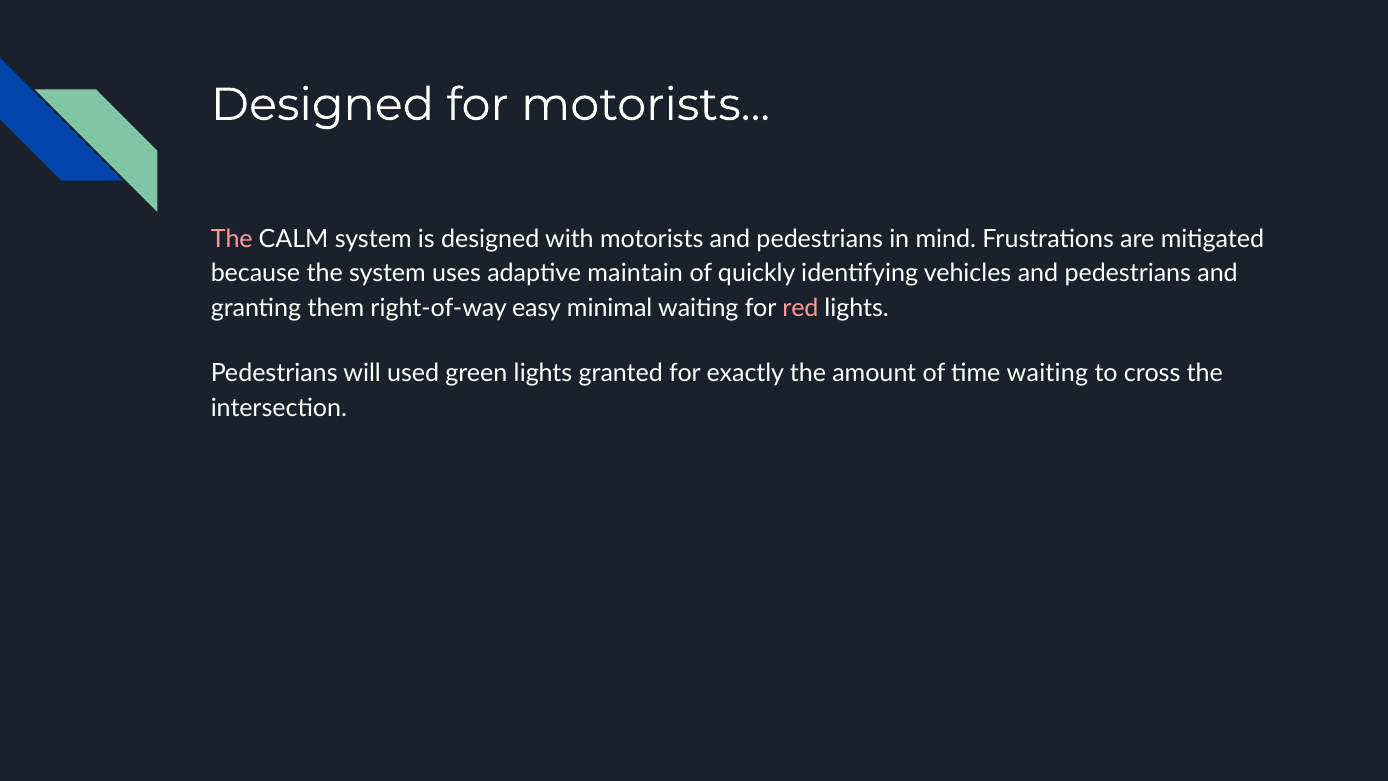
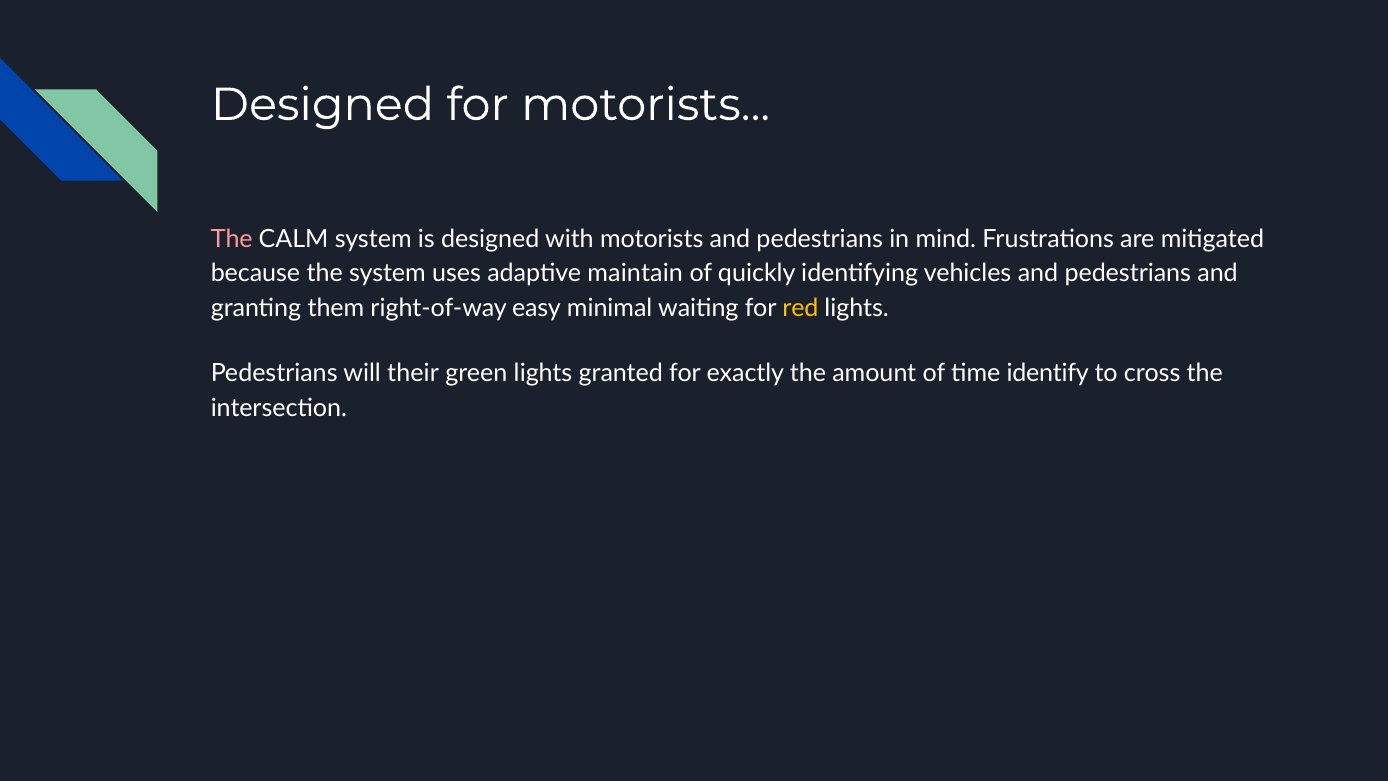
red colour: pink -> yellow
used: used -> their
time waiting: waiting -> identify
